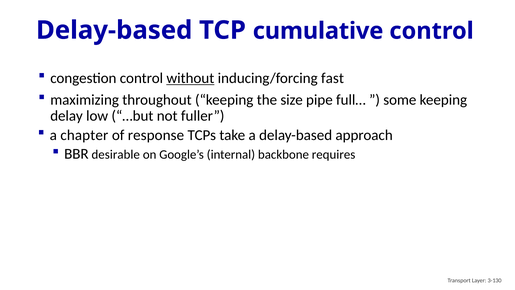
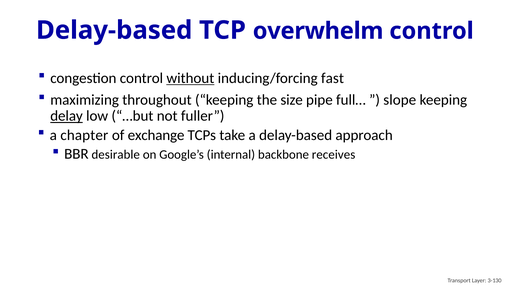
cumulative: cumulative -> overwhelm
some: some -> slope
delay underline: none -> present
response: response -> exchange
requires: requires -> receives
